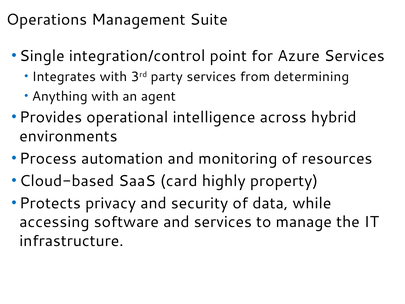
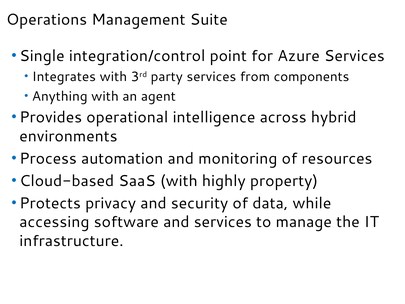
determining: determining -> components
SaaS card: card -> with
